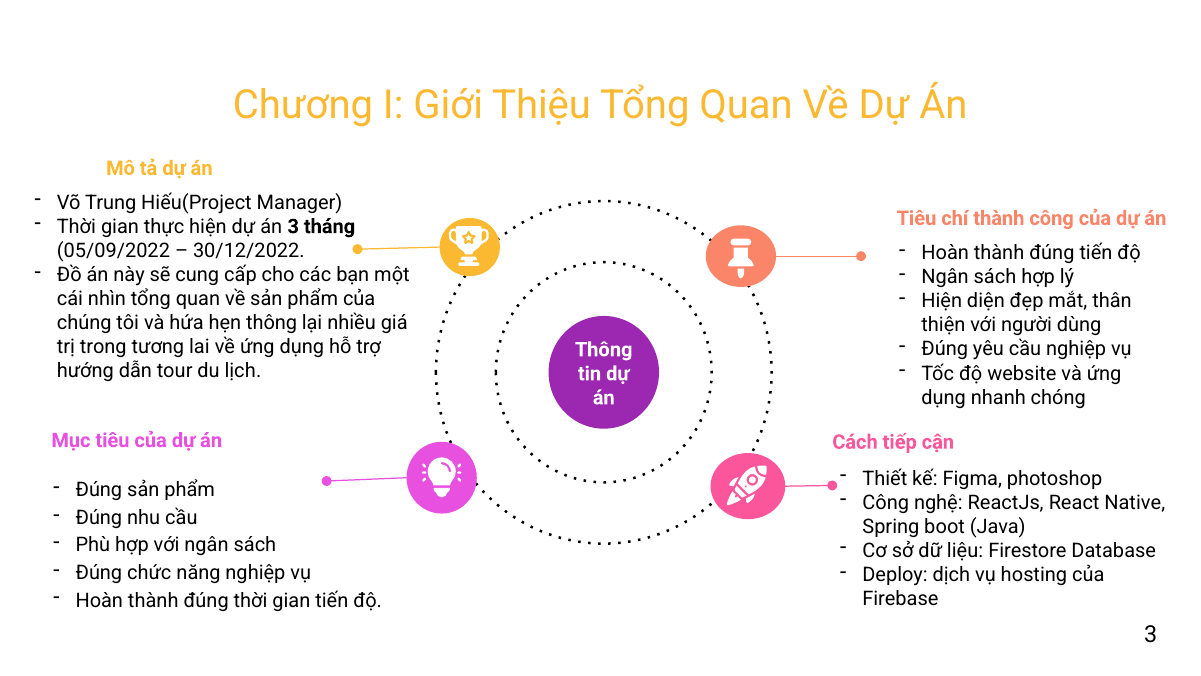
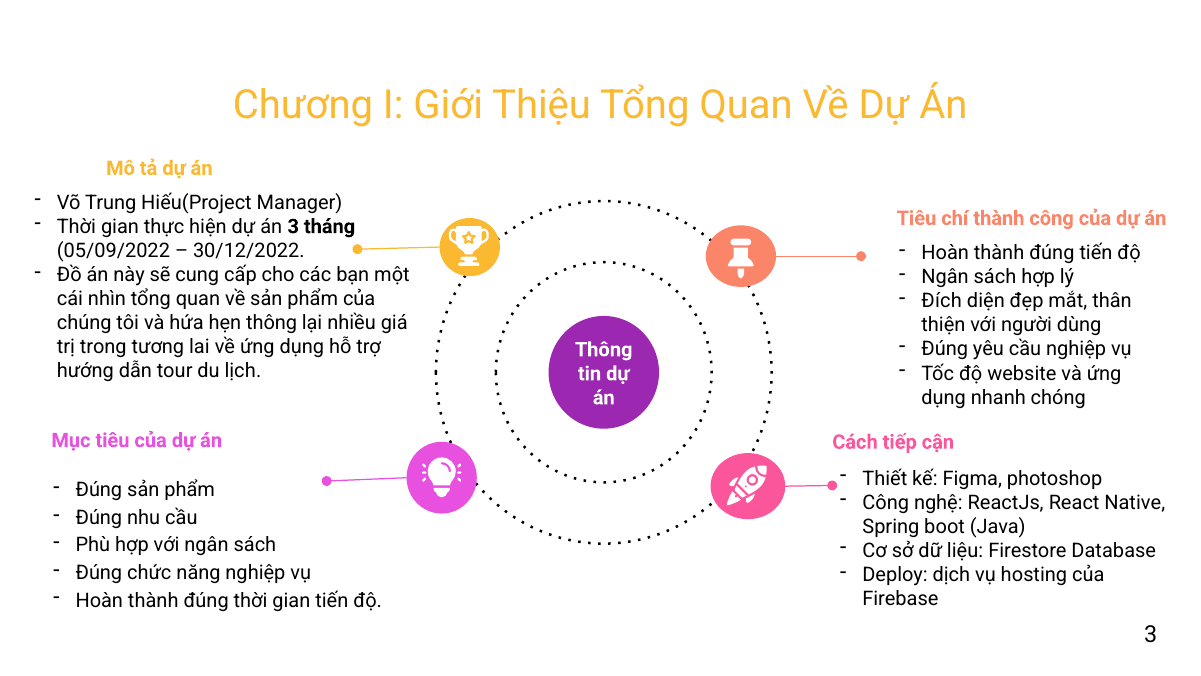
Hiện at (942, 301): Hiện -> Đích
